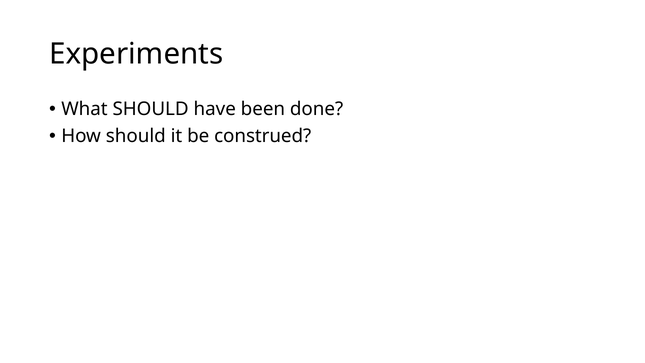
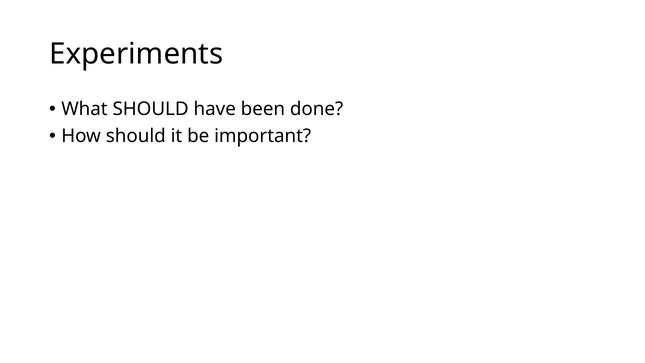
construed: construed -> important
